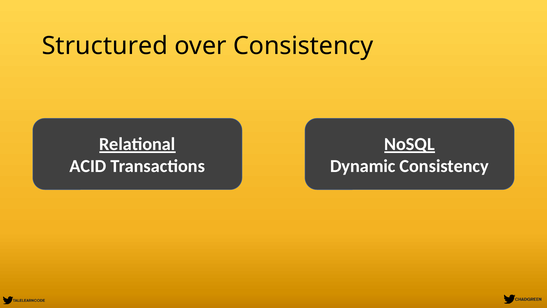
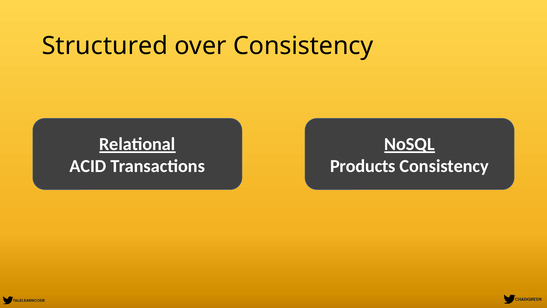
Dynamic: Dynamic -> Products
